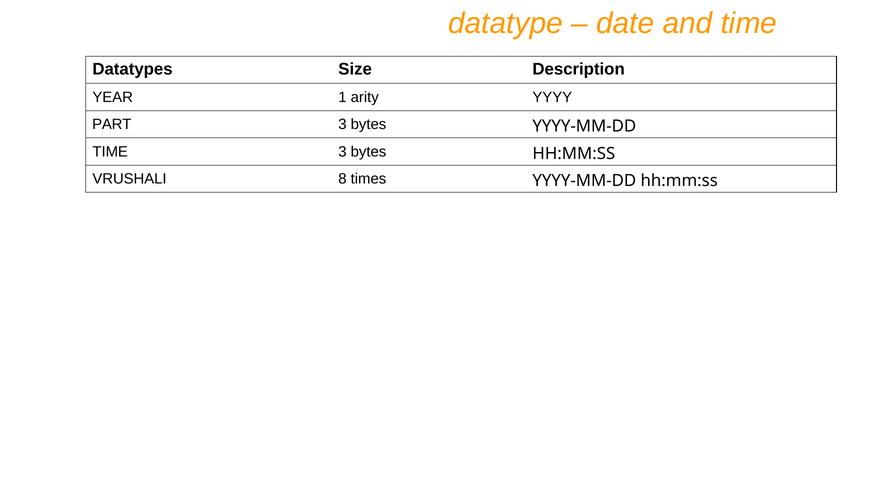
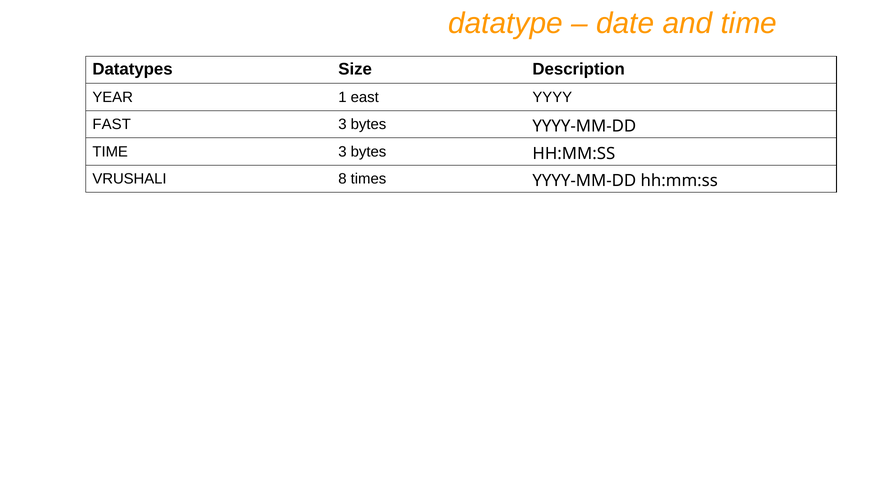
arity: arity -> east
PART: PART -> FAST
